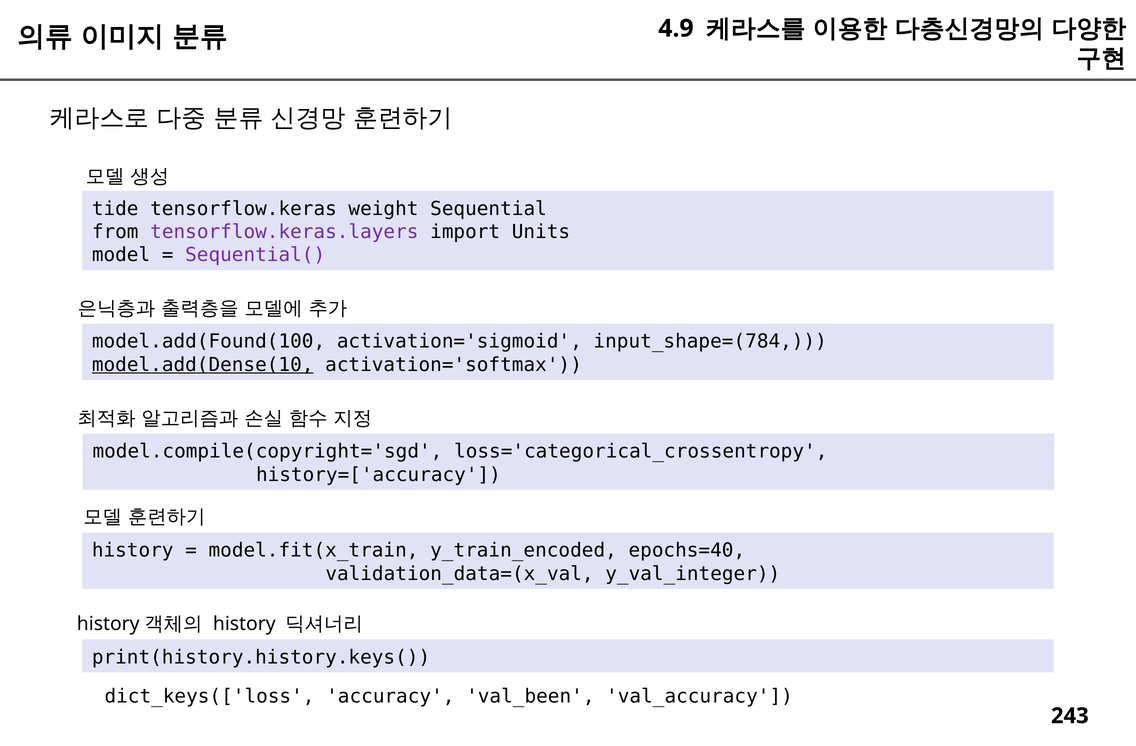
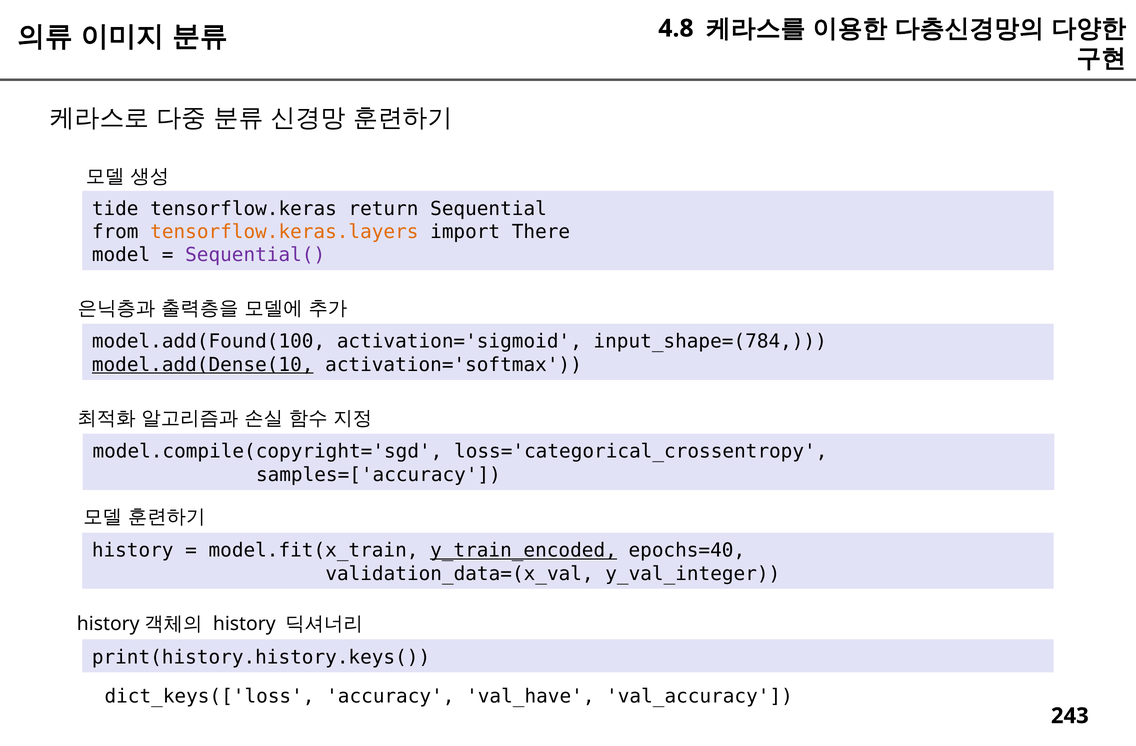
4.9: 4.9 -> 4.8
weight: weight -> return
tensorflow.keras.layers colour: purple -> orange
Units: Units -> There
history=['accuracy: history=['accuracy -> samples=['accuracy
y_train_encoded underline: none -> present
val_been: val_been -> val_have
